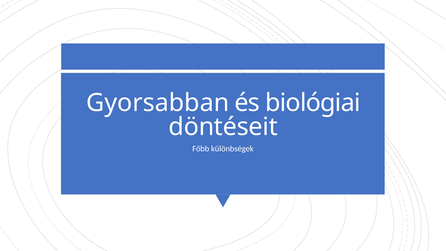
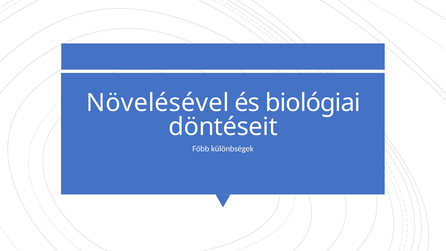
Gyorsabban: Gyorsabban -> Növelésével
